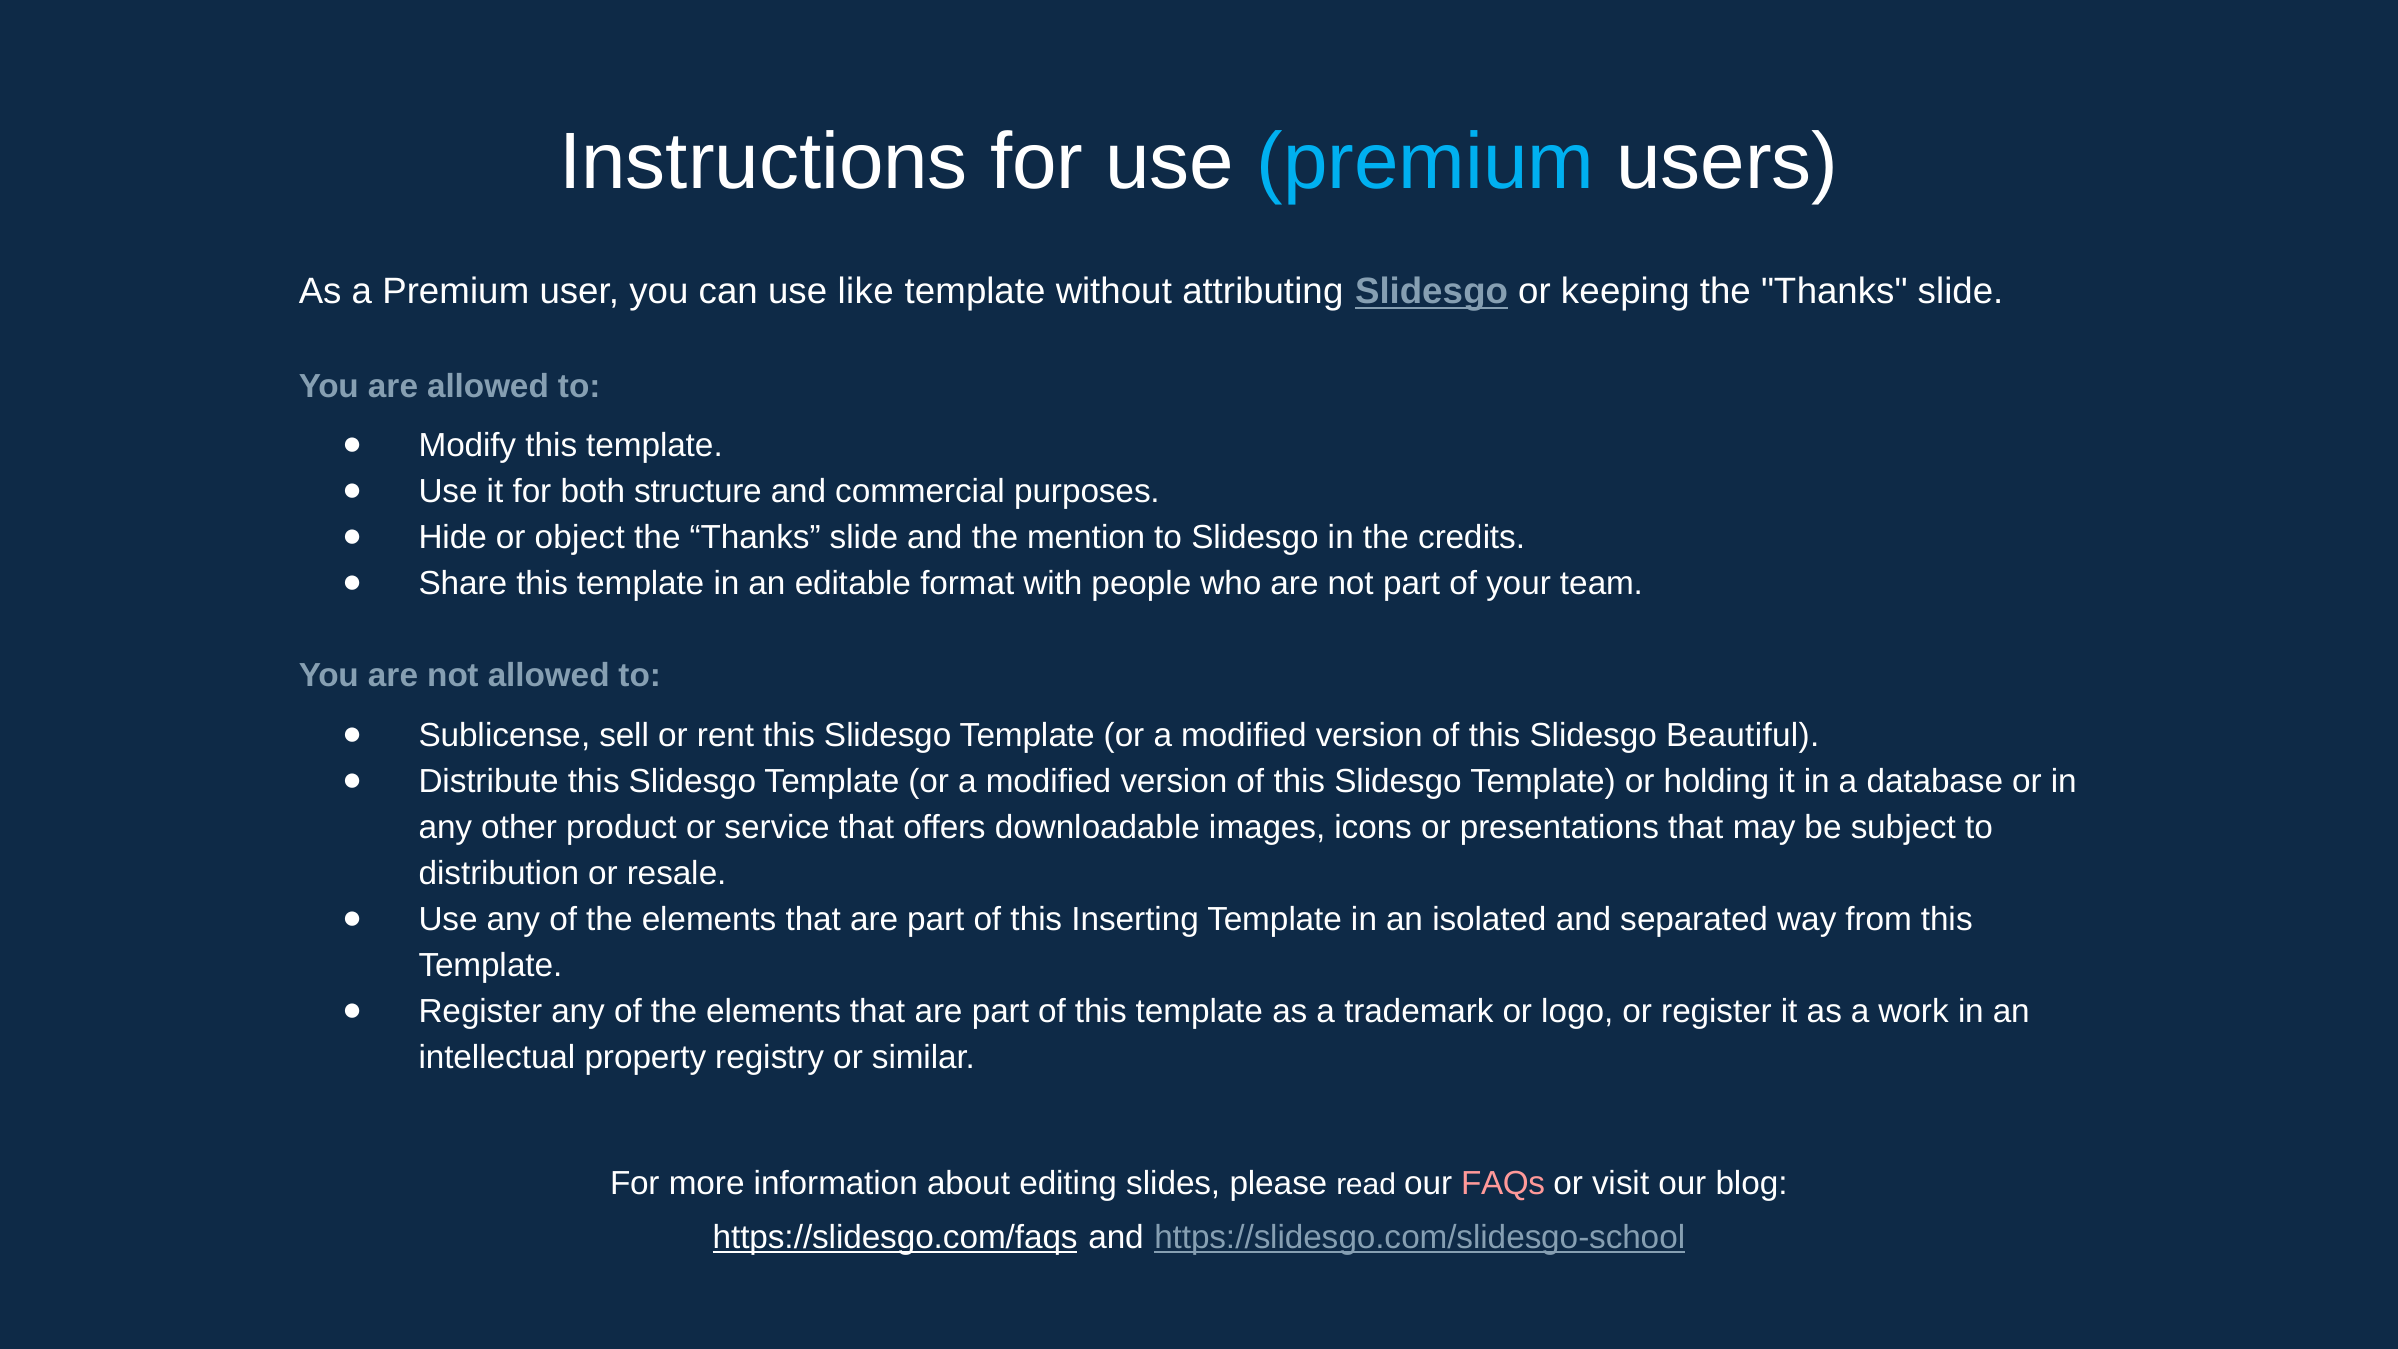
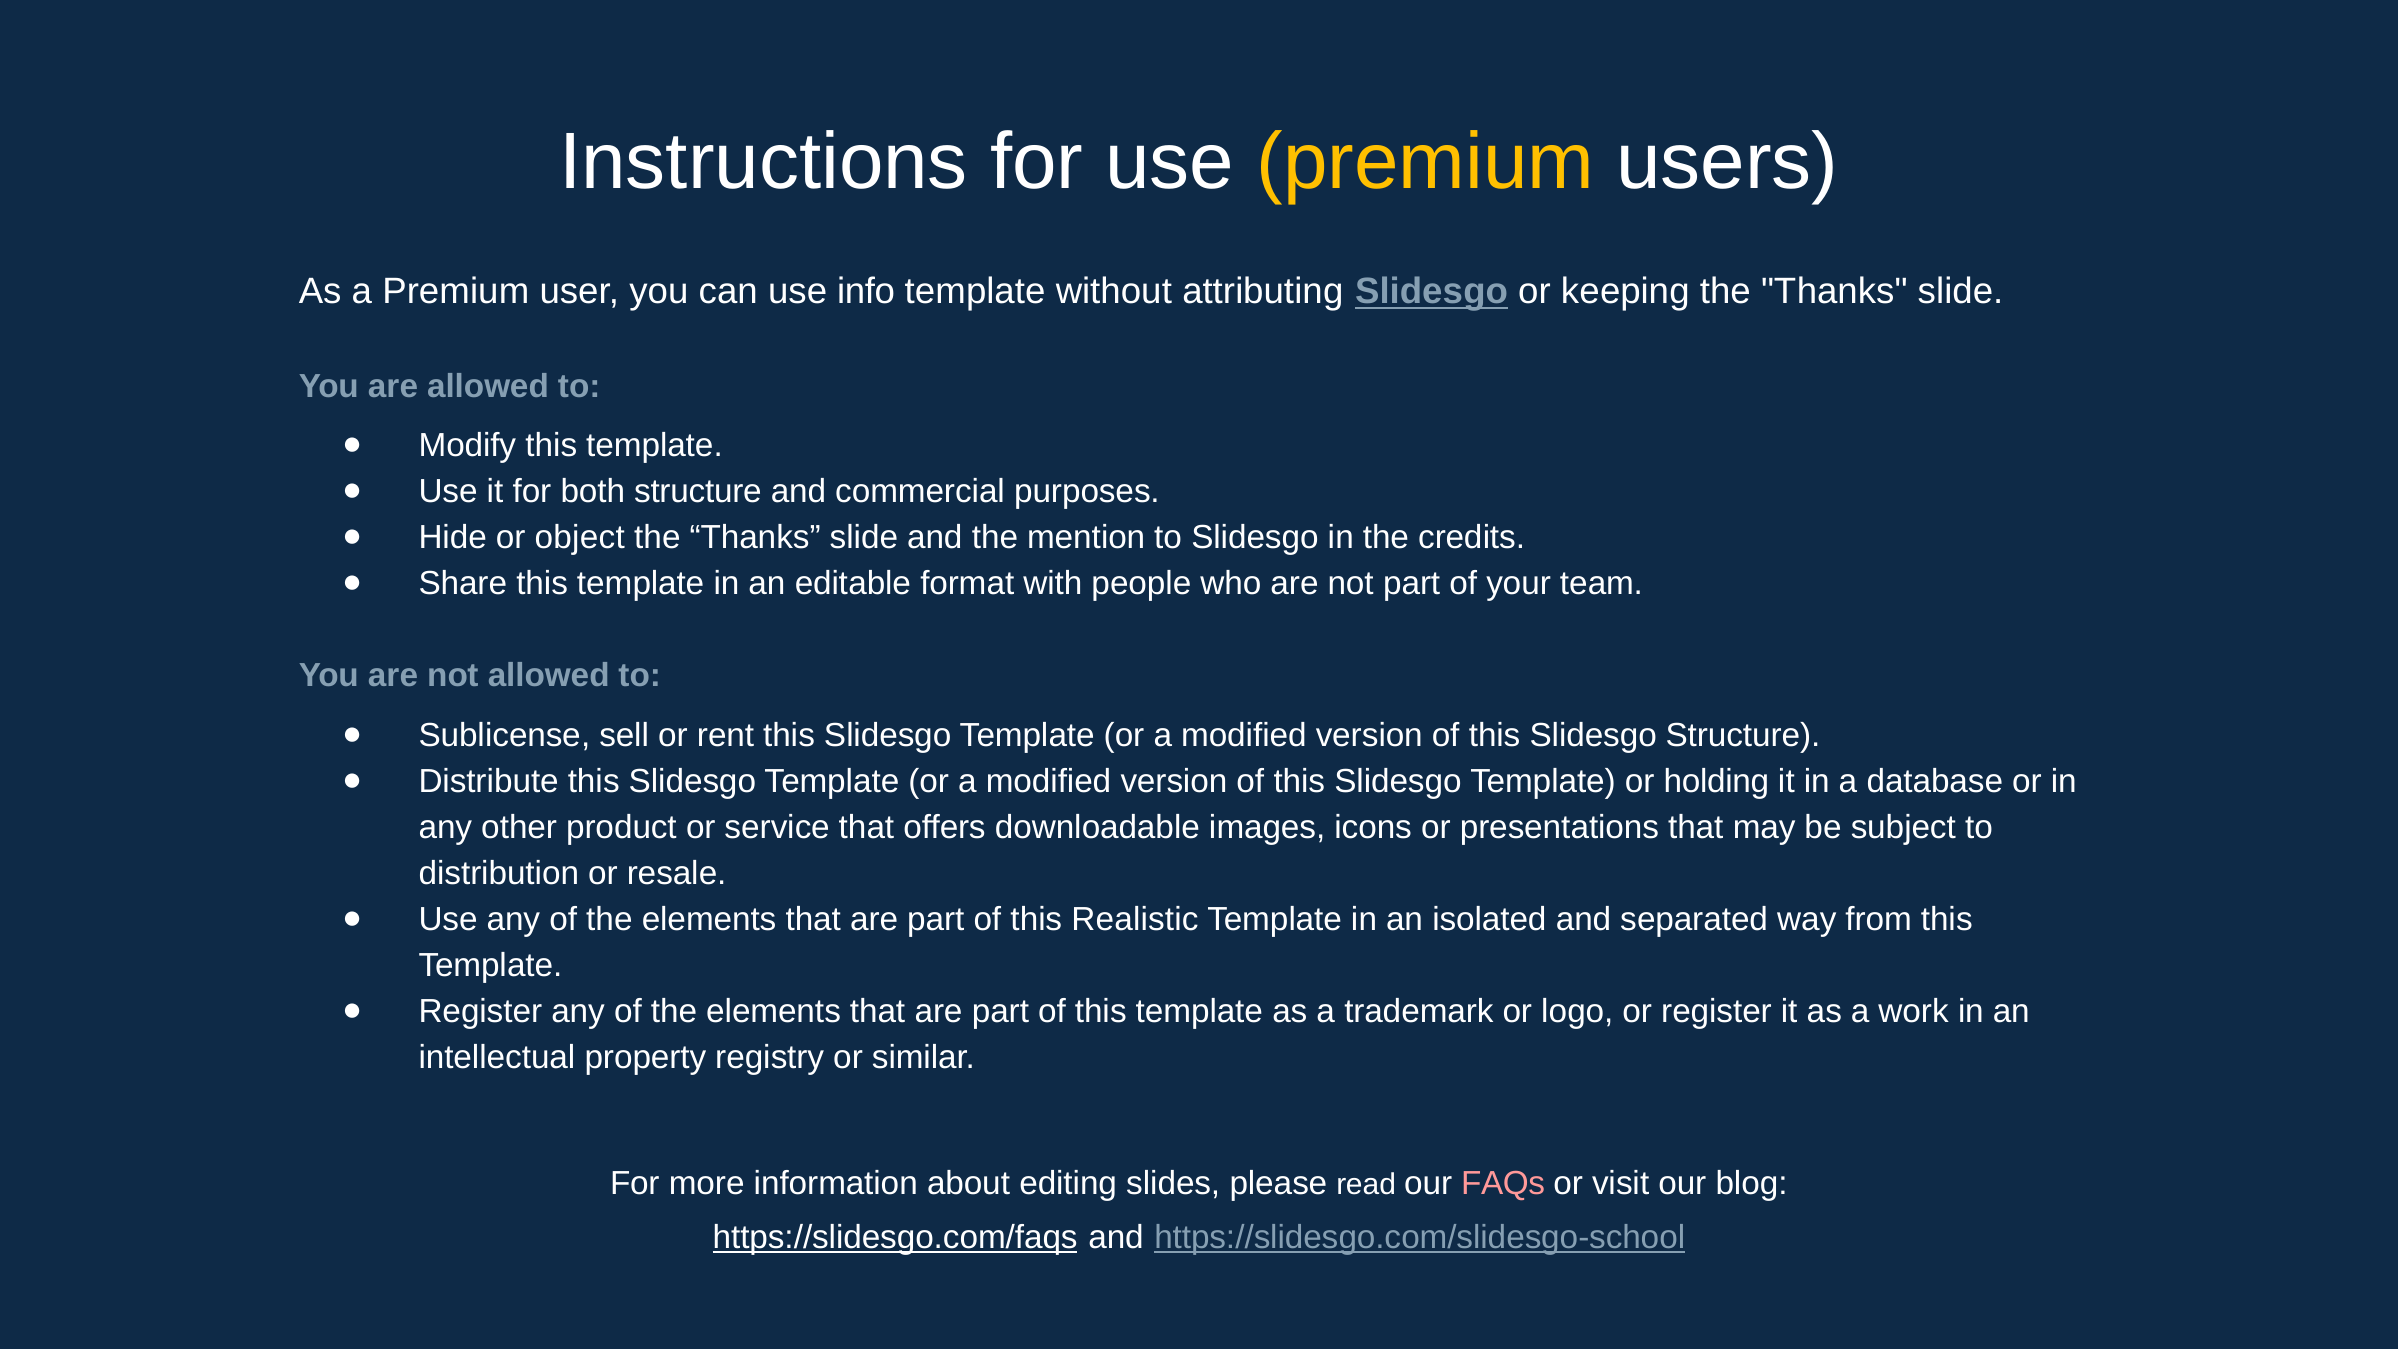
premium at (1425, 163) colour: light blue -> yellow
like: like -> info
Slidesgo Beautiful: Beautiful -> Structure
Inserting: Inserting -> Realistic
